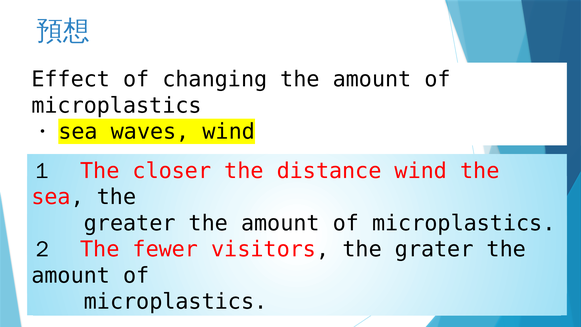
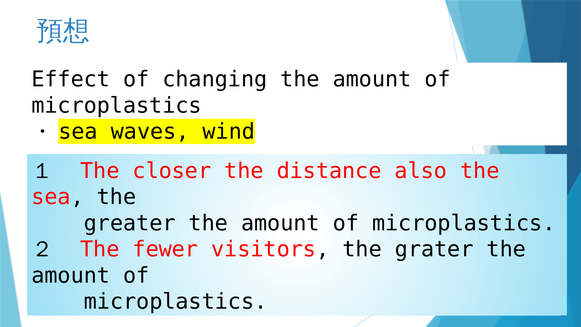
distance wind: wind -> also
